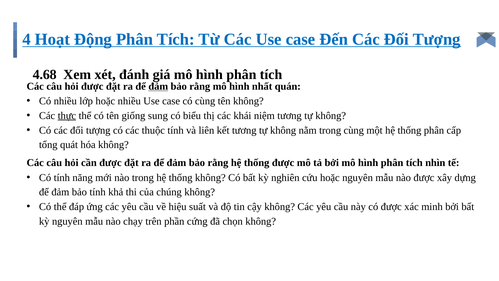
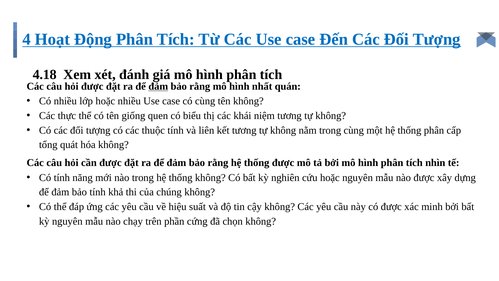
4.68: 4.68 -> 4.18
thực underline: present -> none
sung: sung -> quen
